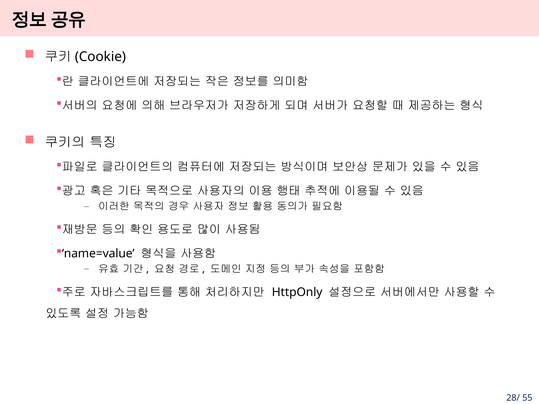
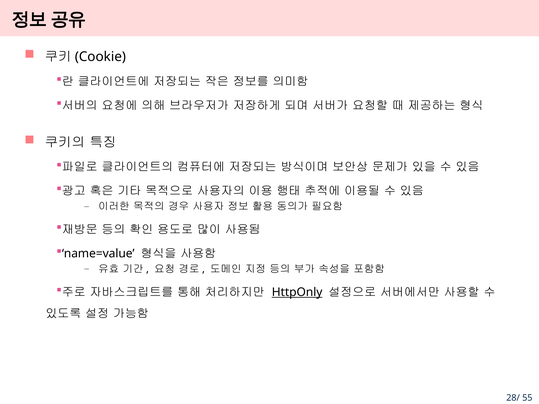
HttpOnly underline: none -> present
